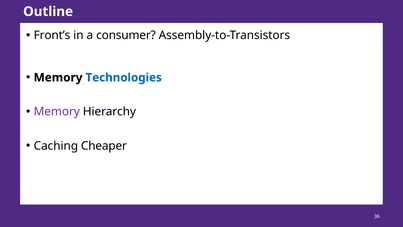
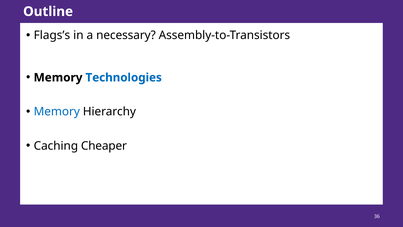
Front’s: Front’s -> Flags’s
consumer: consumer -> necessary
Memory at (57, 112) colour: purple -> blue
